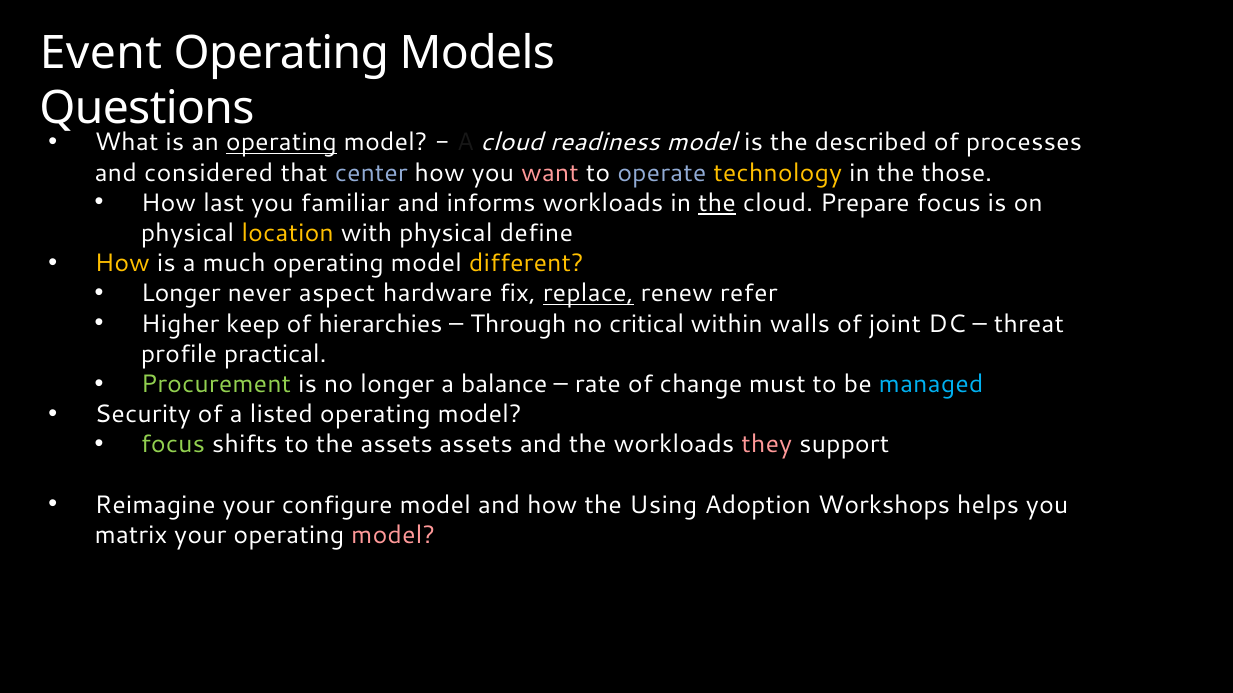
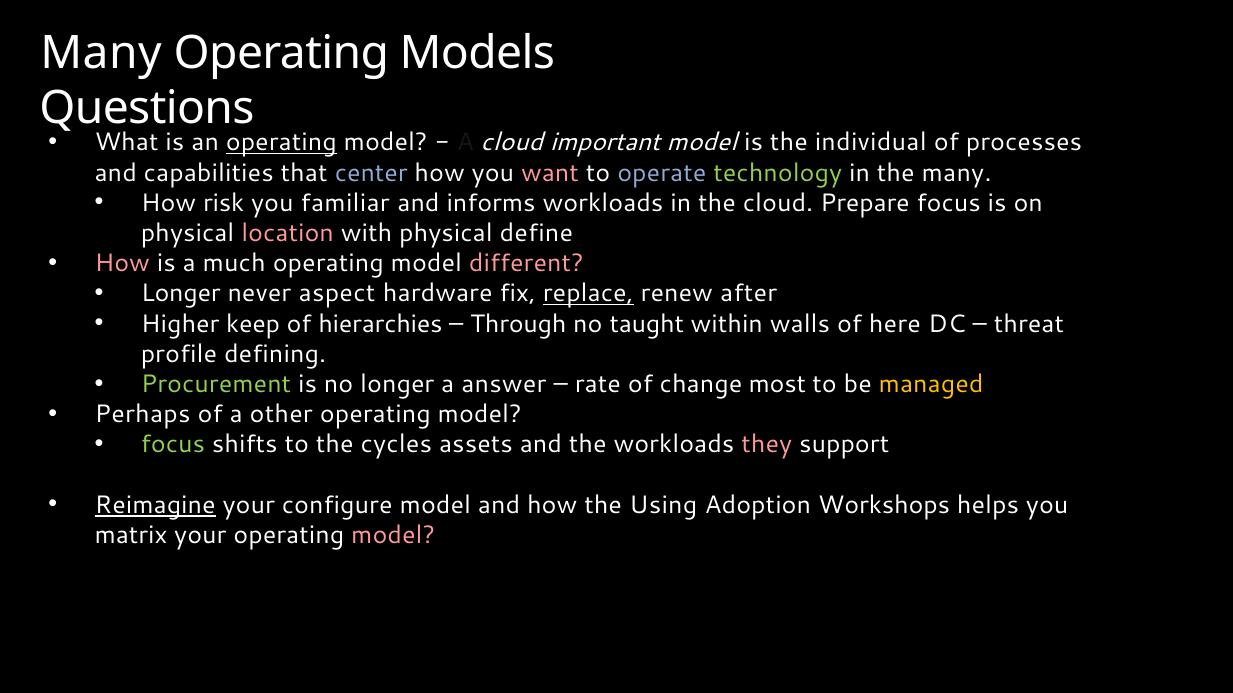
Event at (101, 53): Event -> Many
readiness: readiness -> important
described: described -> individual
considered: considered -> capabilities
technology colour: yellow -> light green
the those: those -> many
last: last -> risk
the at (717, 203) underline: present -> none
location colour: yellow -> pink
How at (122, 264) colour: yellow -> pink
different colour: yellow -> pink
refer: refer -> after
critical: critical -> taught
joint: joint -> here
practical: practical -> defining
balance: balance -> answer
must: must -> most
managed colour: light blue -> yellow
Security: Security -> Perhaps
listed: listed -> other
the assets: assets -> cycles
Reimagine underline: none -> present
